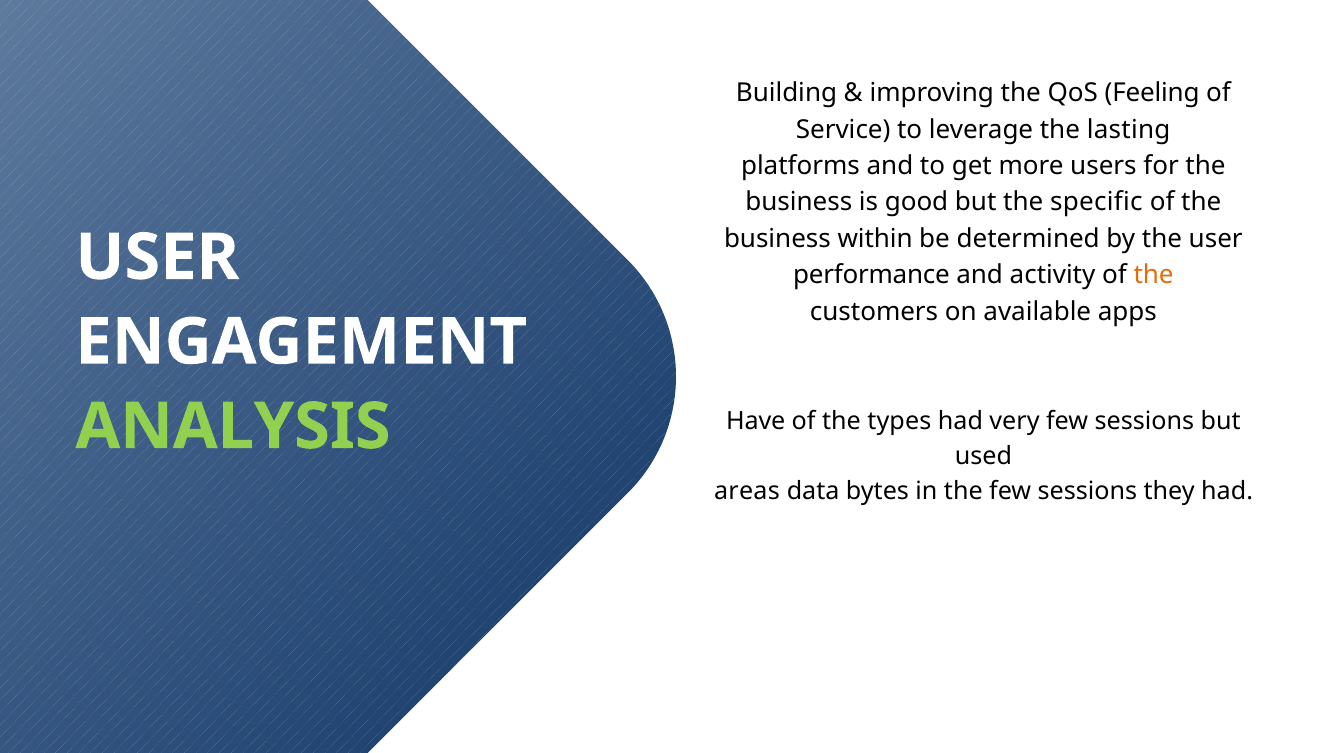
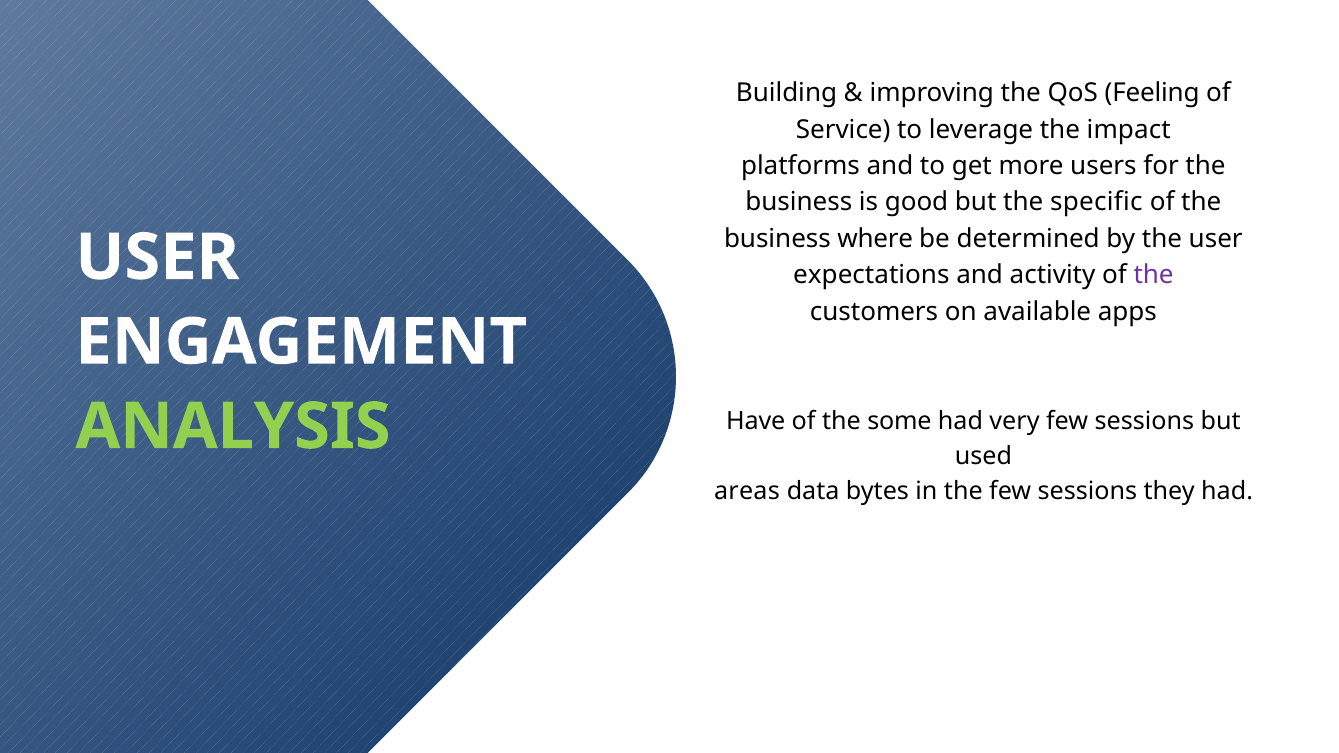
lasting: lasting -> impact
within: within -> where
performance: performance -> expectations
the at (1154, 275) colour: orange -> purple
types: types -> some
